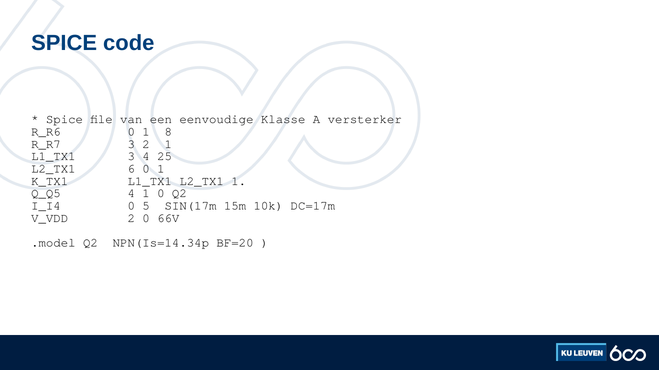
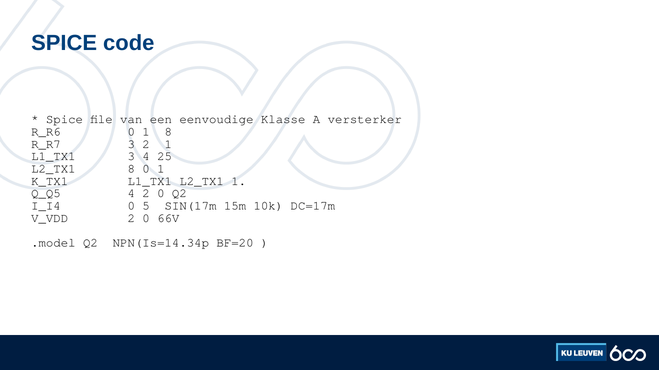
L2_TX1 6: 6 -> 8
4 1: 1 -> 2
